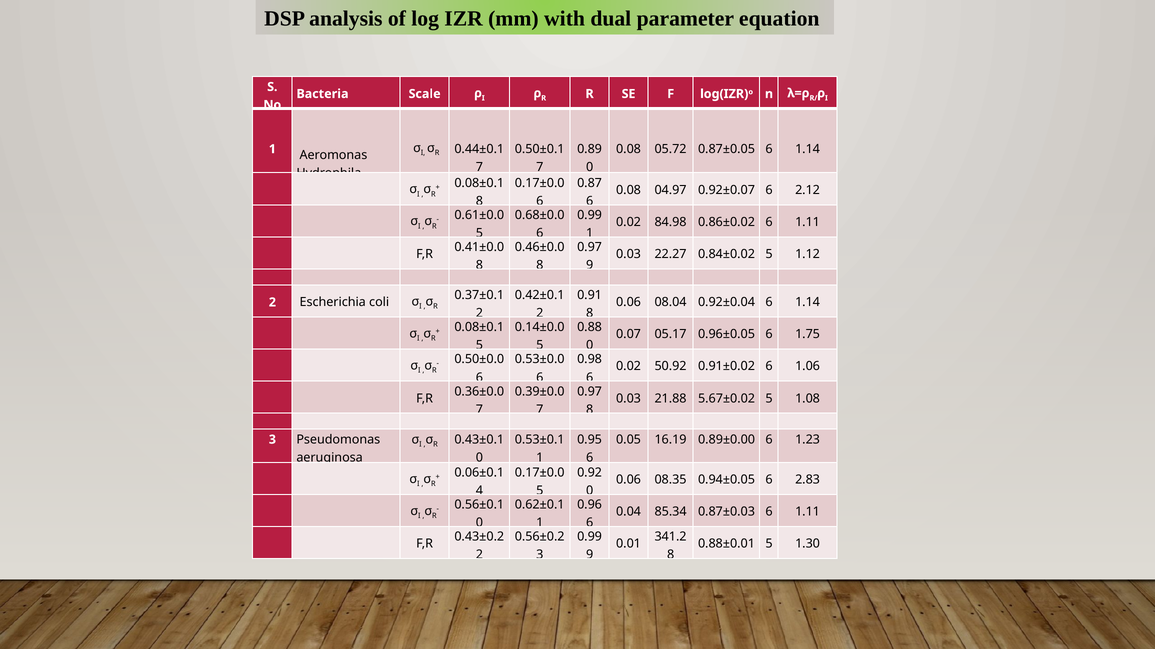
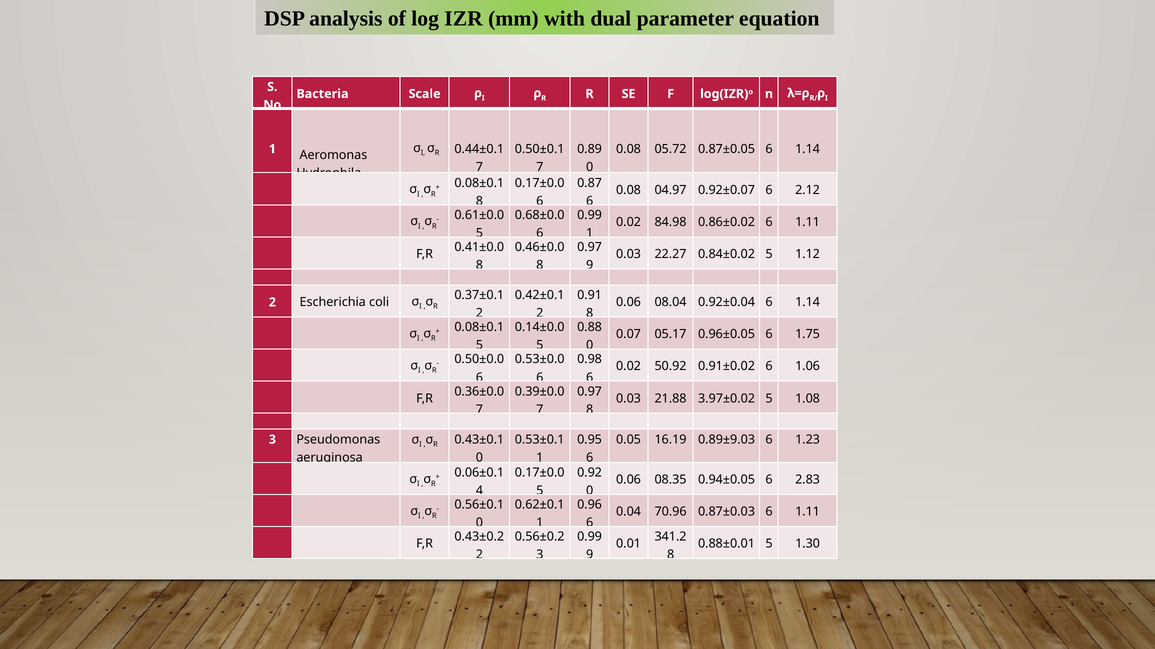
5.67±0.02: 5.67±0.02 -> 3.97±0.02
0.89±0.00: 0.89±0.00 -> 0.89±9.03
85.34: 85.34 -> 70.96
